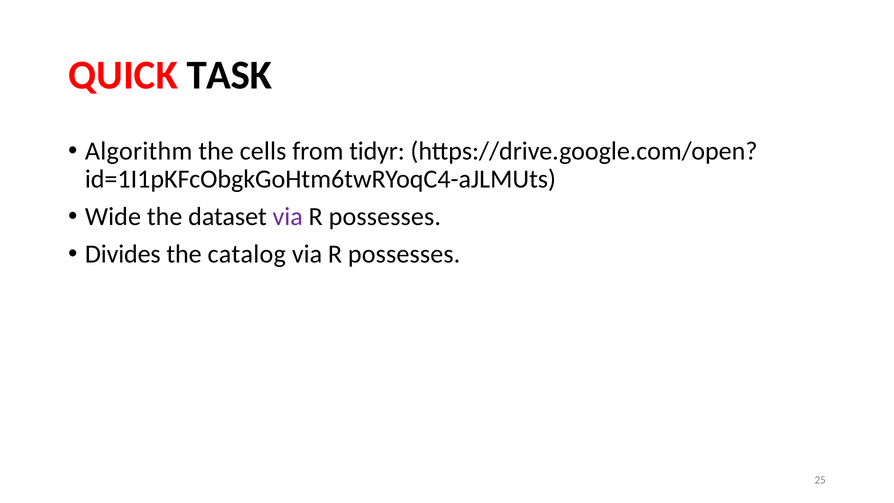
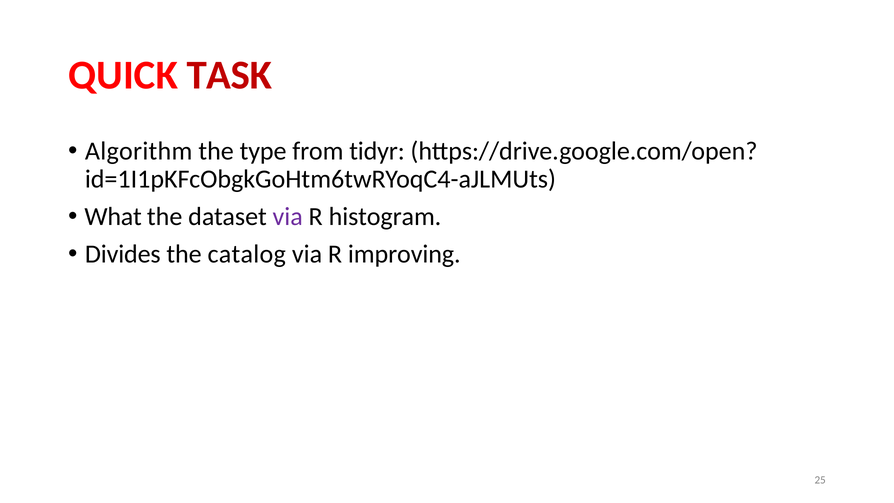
TASK colour: black -> red
cells: cells -> type
Wide: Wide -> What
possesses at (385, 217): possesses -> histogram
possesses at (404, 254): possesses -> improving
